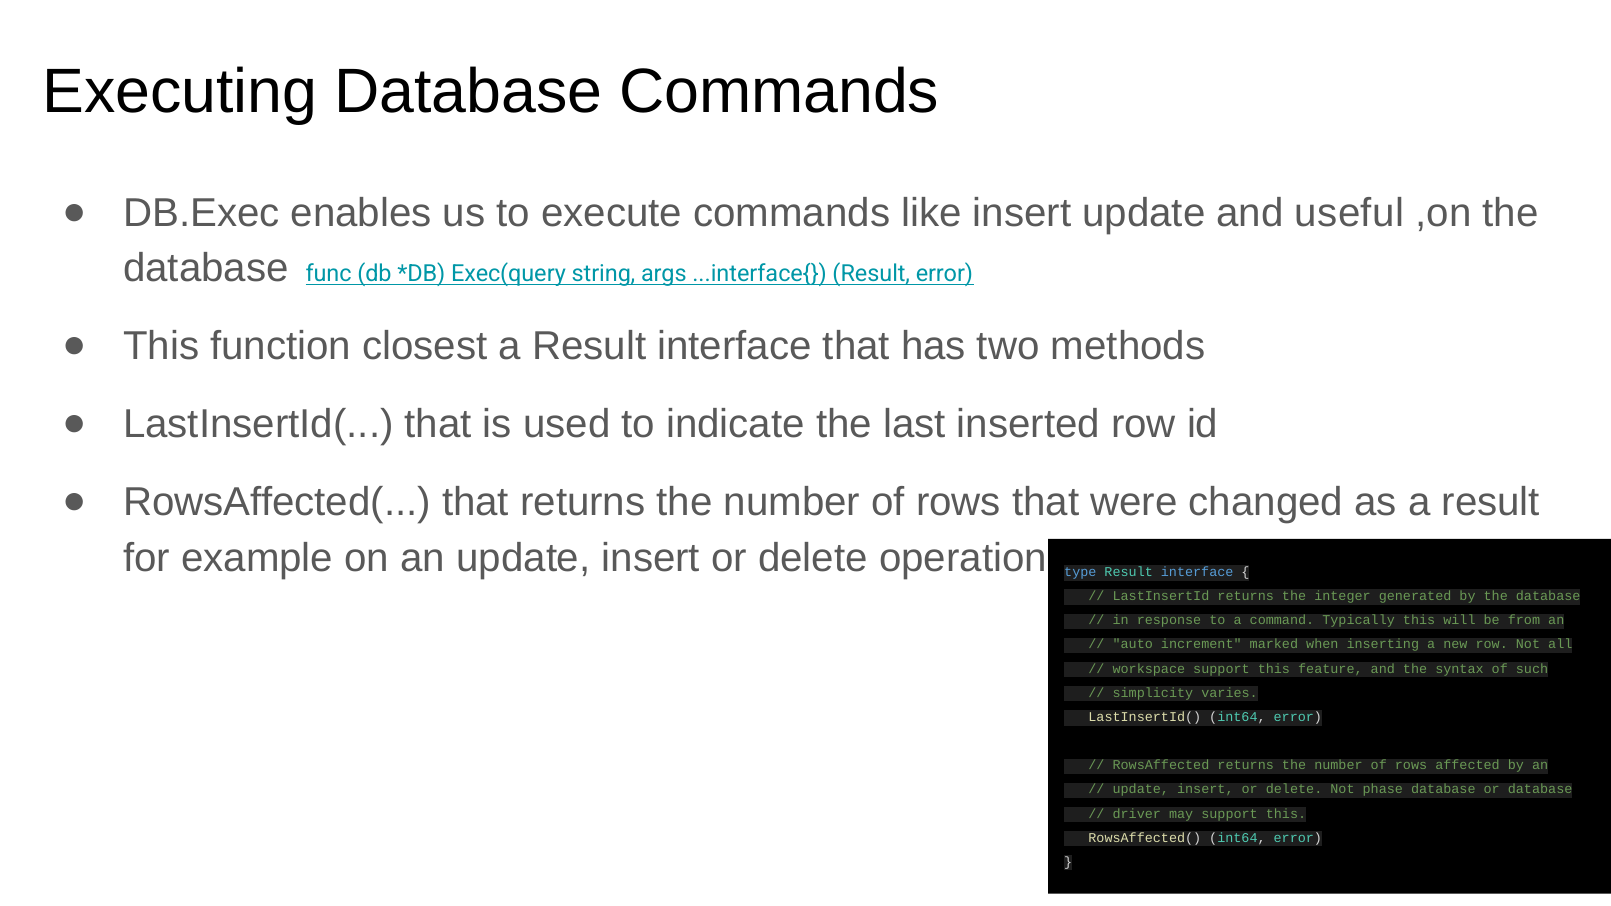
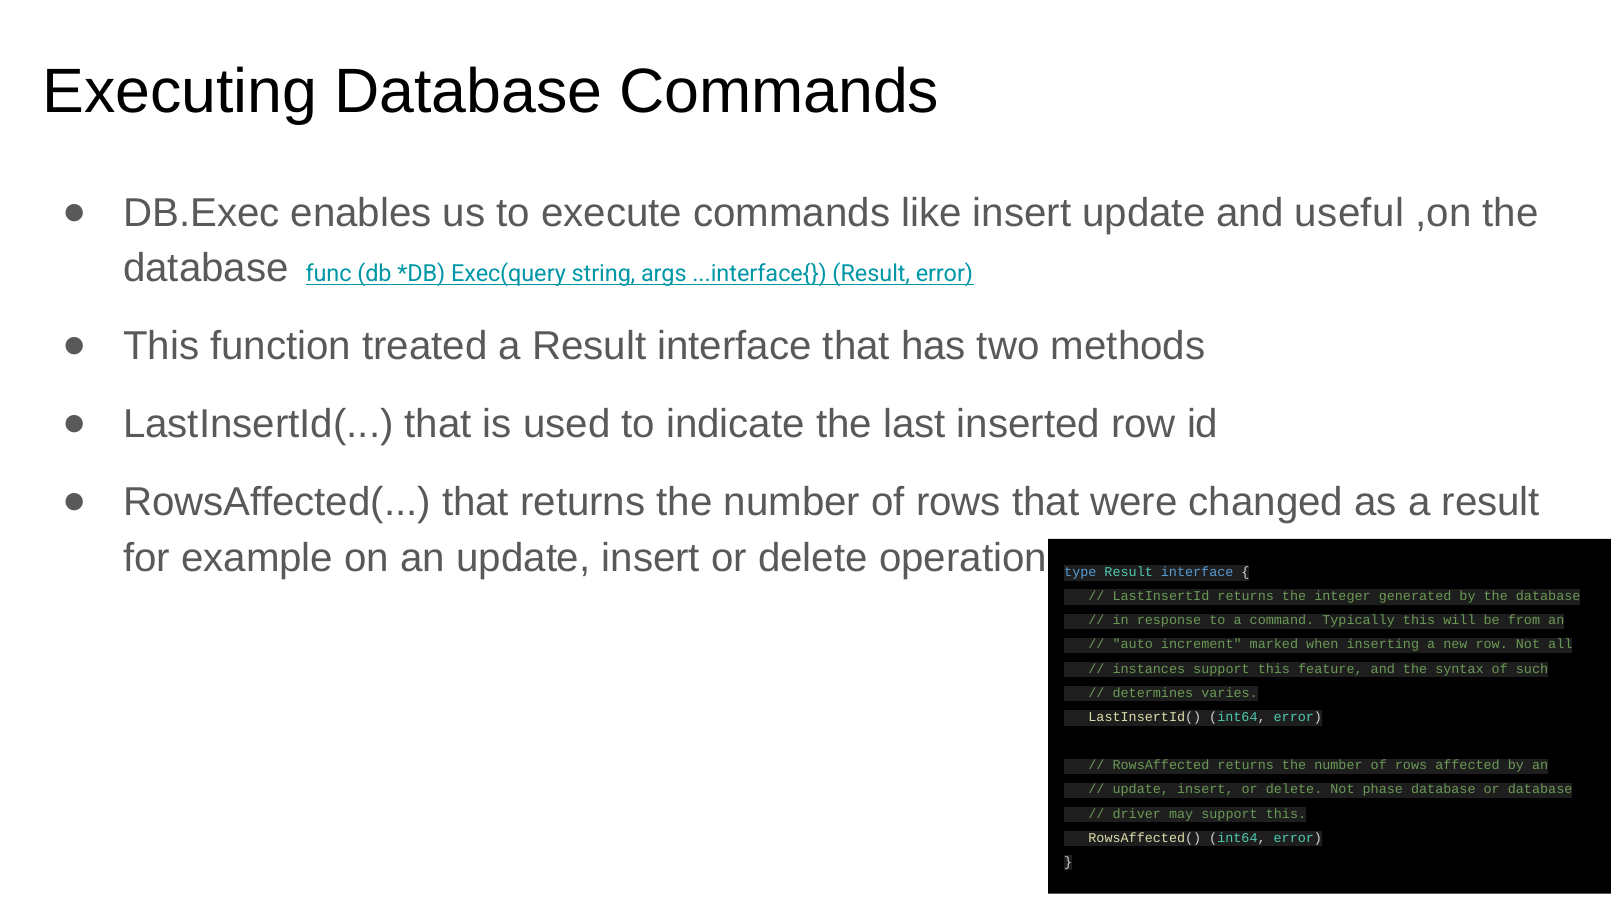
closest: closest -> treated
workspace: workspace -> instances
simplicity: simplicity -> determines
